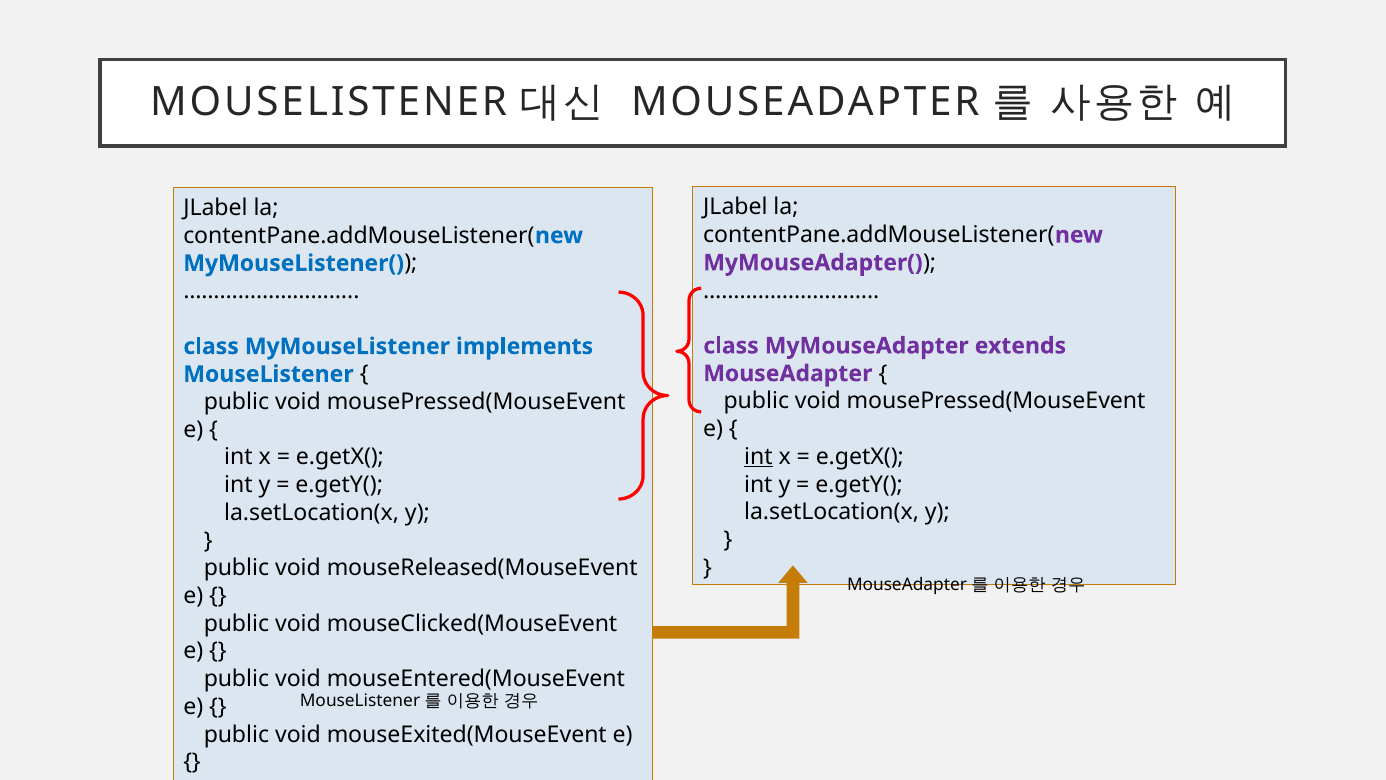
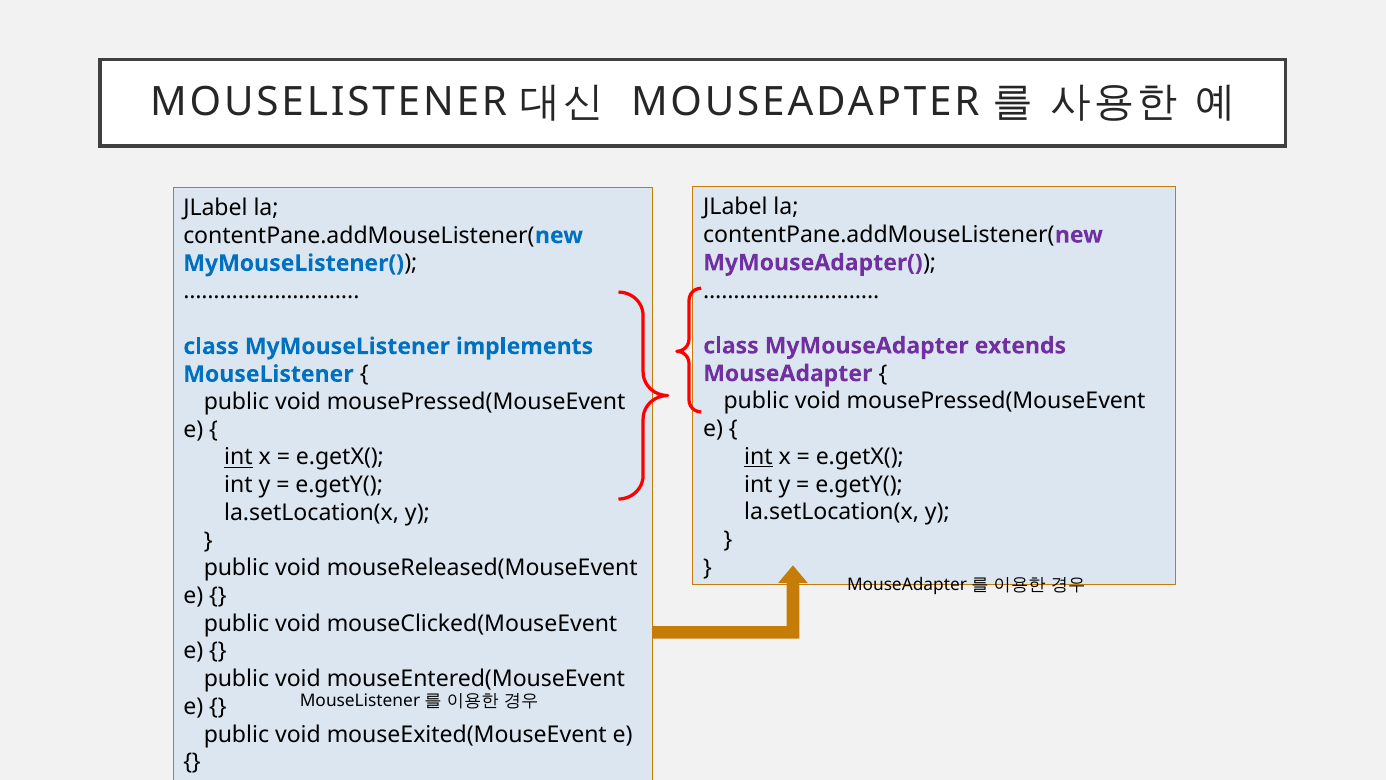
int at (238, 457) underline: none -> present
